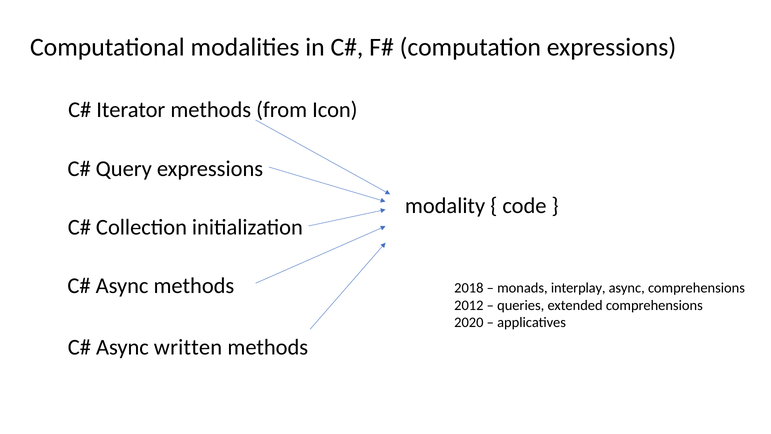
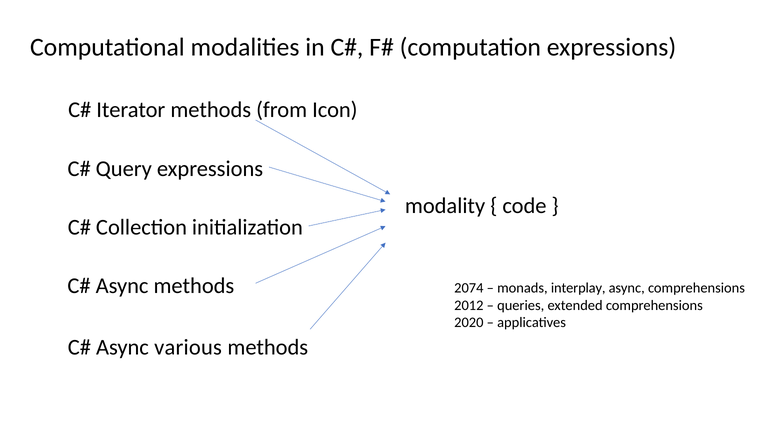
2018: 2018 -> 2074
written: written -> various
